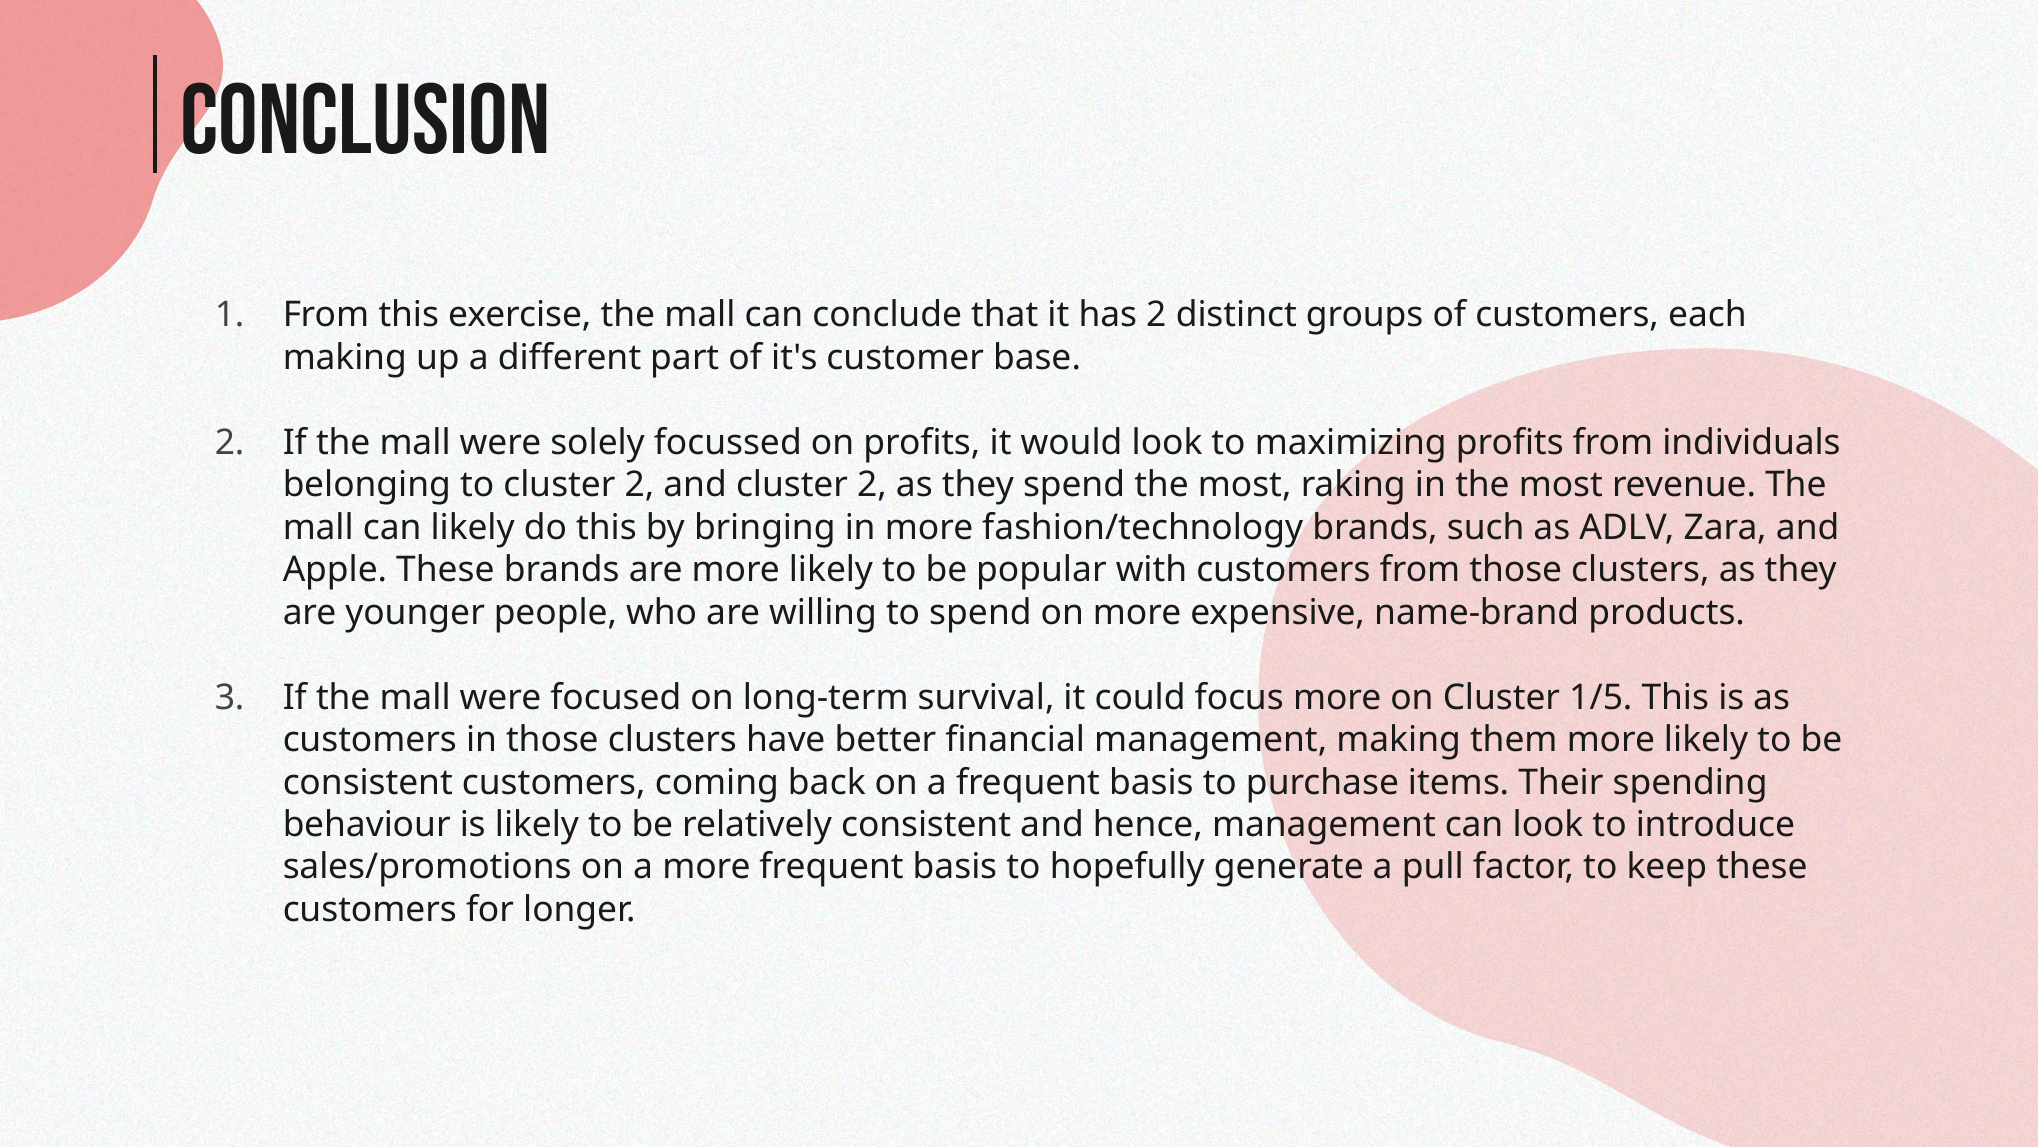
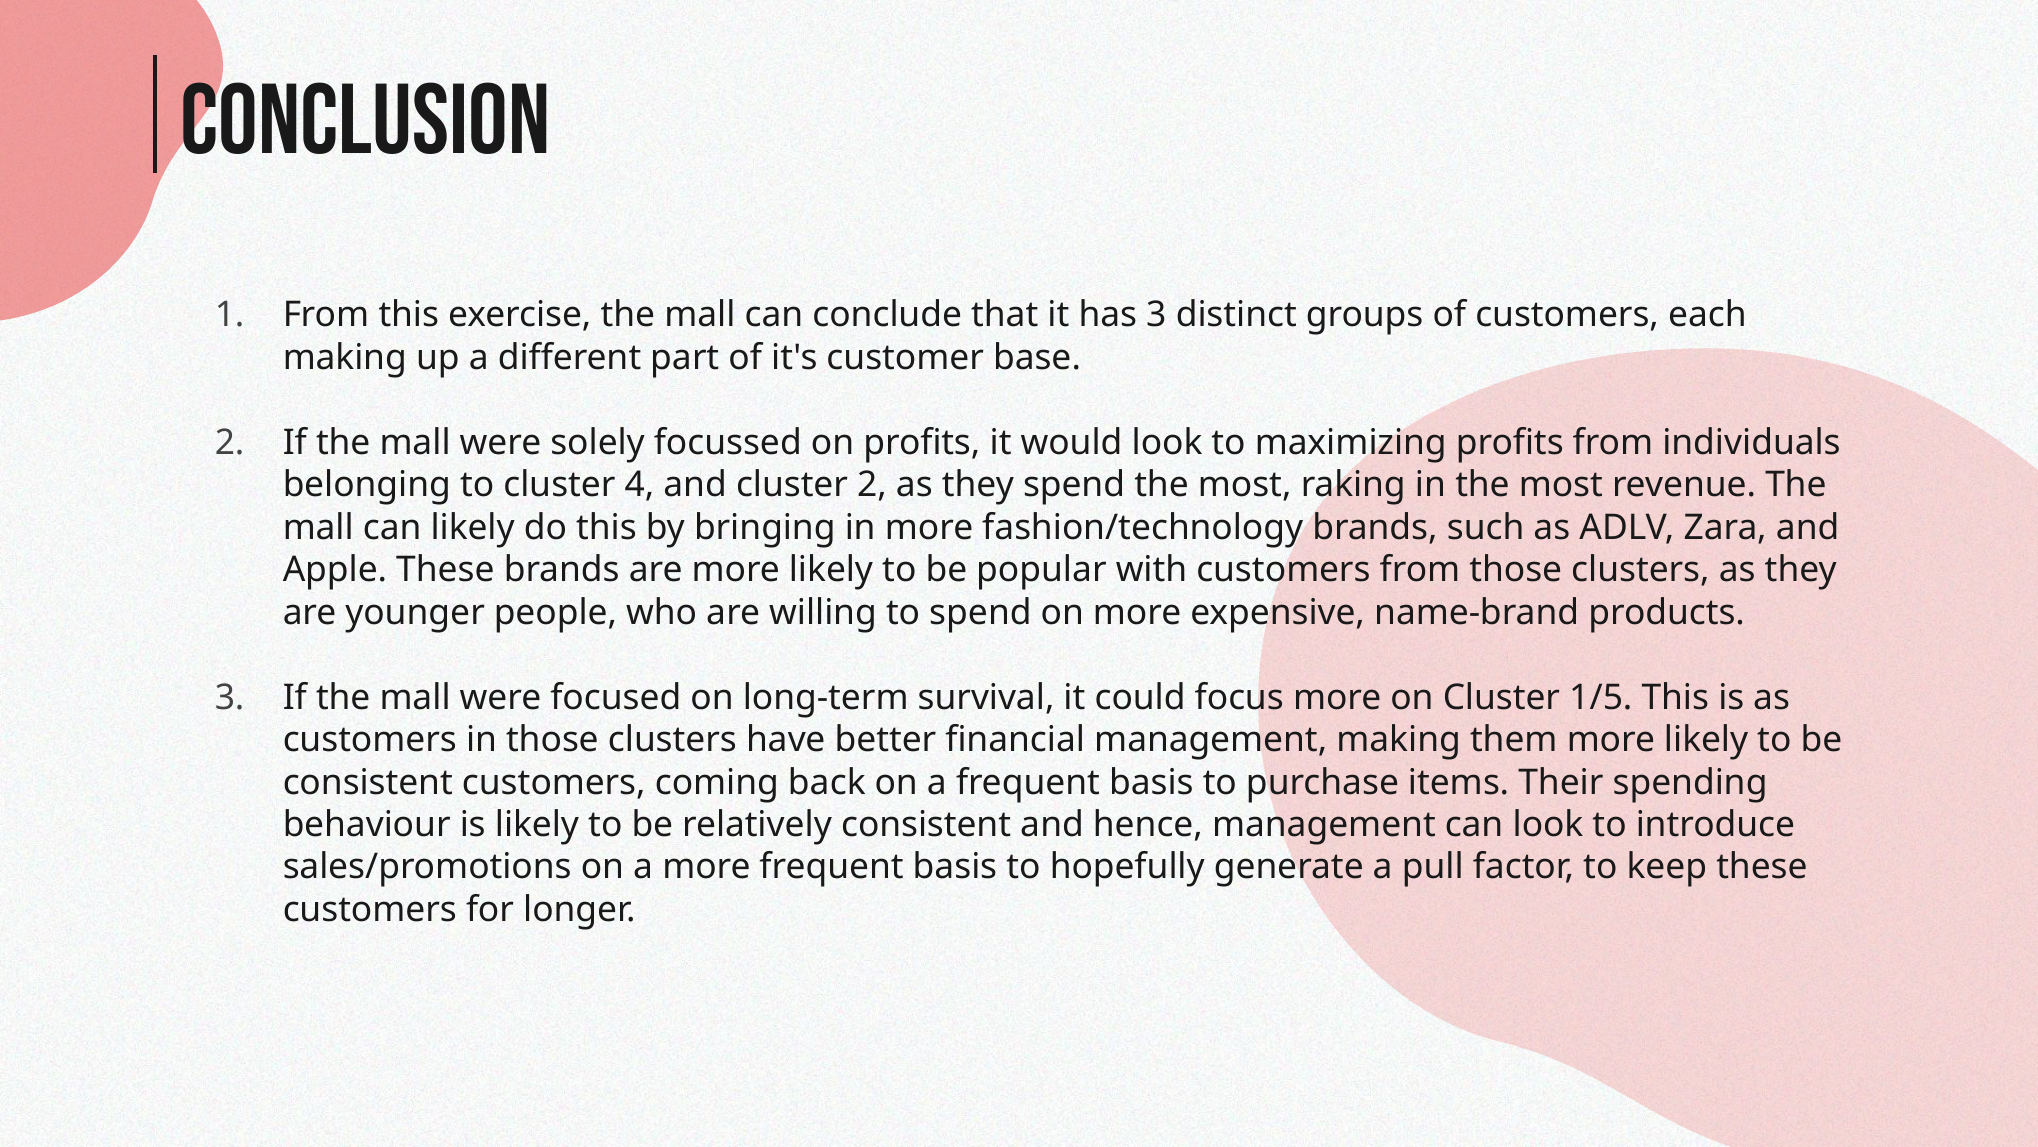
has 2: 2 -> 3
to cluster 2: 2 -> 4
